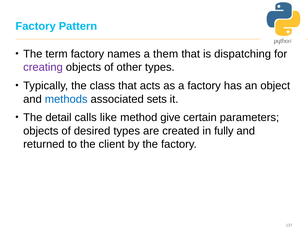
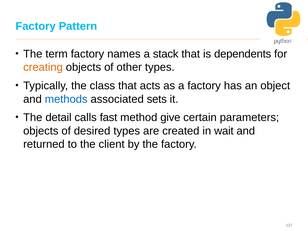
them: them -> stack
dispatching: dispatching -> dependents
creating colour: purple -> orange
like: like -> fast
fully: fully -> wait
